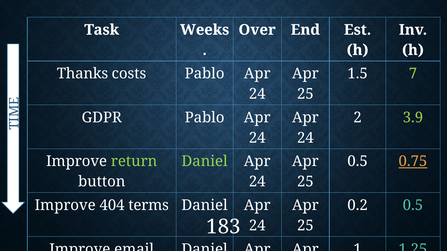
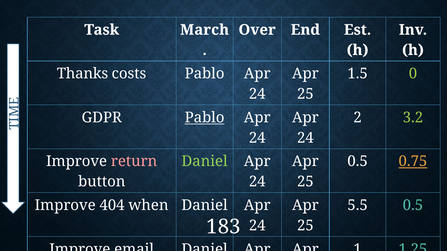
Weeks: Weeks -> March
7: 7 -> 0
Pablo at (205, 118) underline: none -> present
3.9: 3.9 -> 3.2
return colour: light green -> pink
terms: terms -> when
0.2: 0.2 -> 5.5
